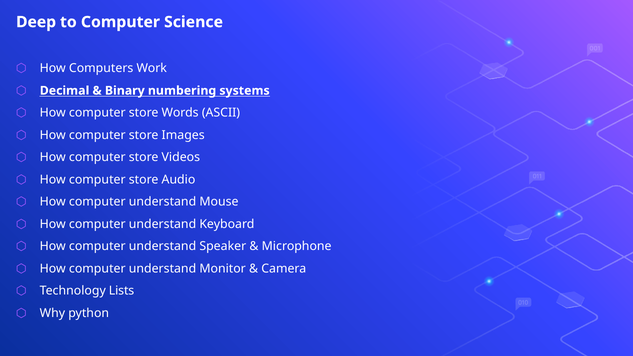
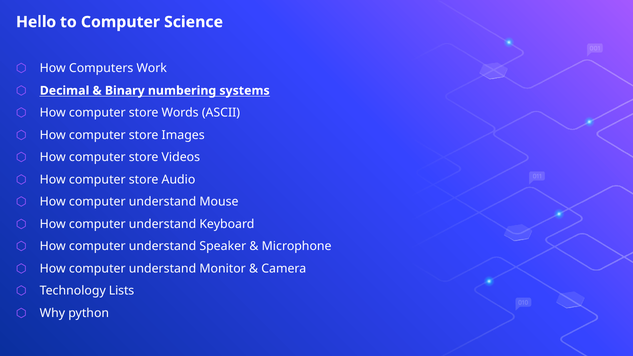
Deep: Deep -> Hello
